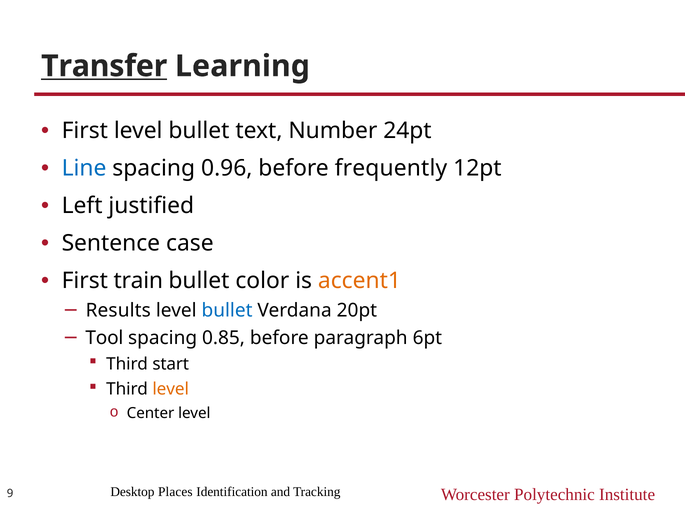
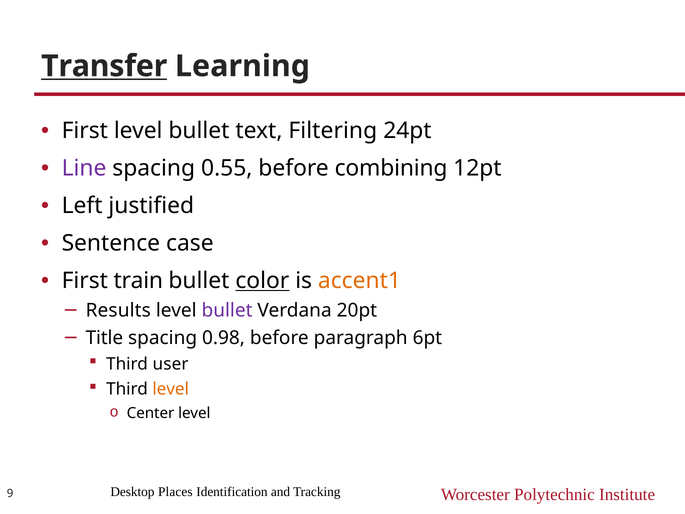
Number: Number -> Filtering
Line colour: blue -> purple
0.96: 0.96 -> 0.55
frequently: frequently -> combining
color underline: none -> present
bullet at (227, 310) colour: blue -> purple
Tool: Tool -> Title
0.85: 0.85 -> 0.98
start: start -> user
